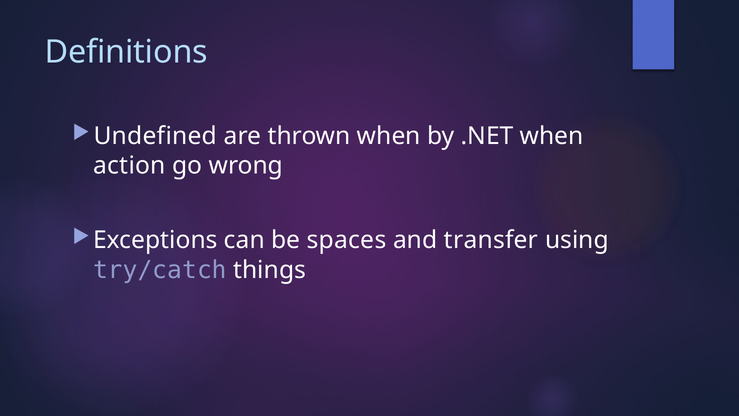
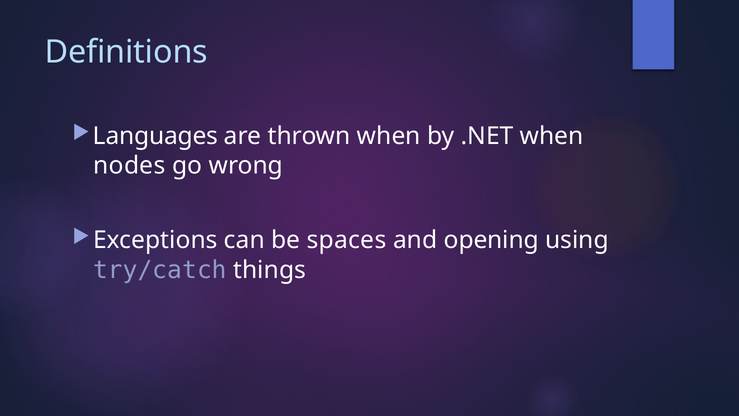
Undefined: Undefined -> Languages
action: action -> nodes
transfer: transfer -> opening
